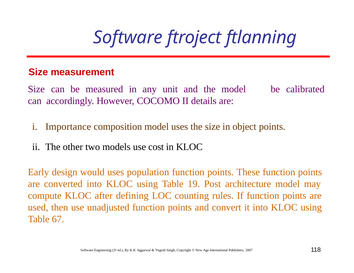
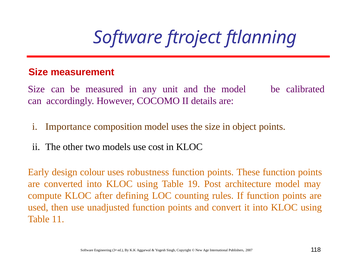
would: would -> colour
population: population -> robustness
67: 67 -> 11
